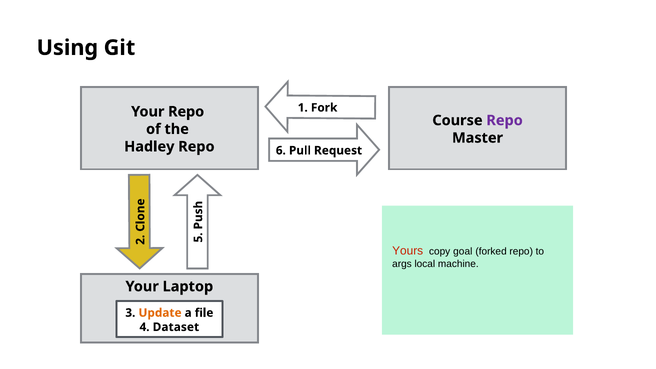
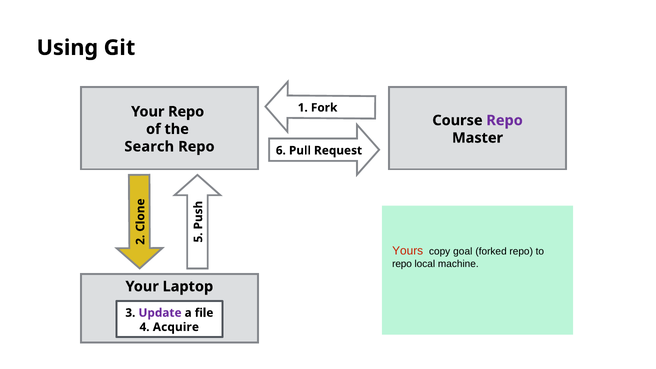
Hadley: Hadley -> Search
args at (402, 264): args -> repo
Update colour: orange -> purple
Dataset: Dataset -> Acquire
